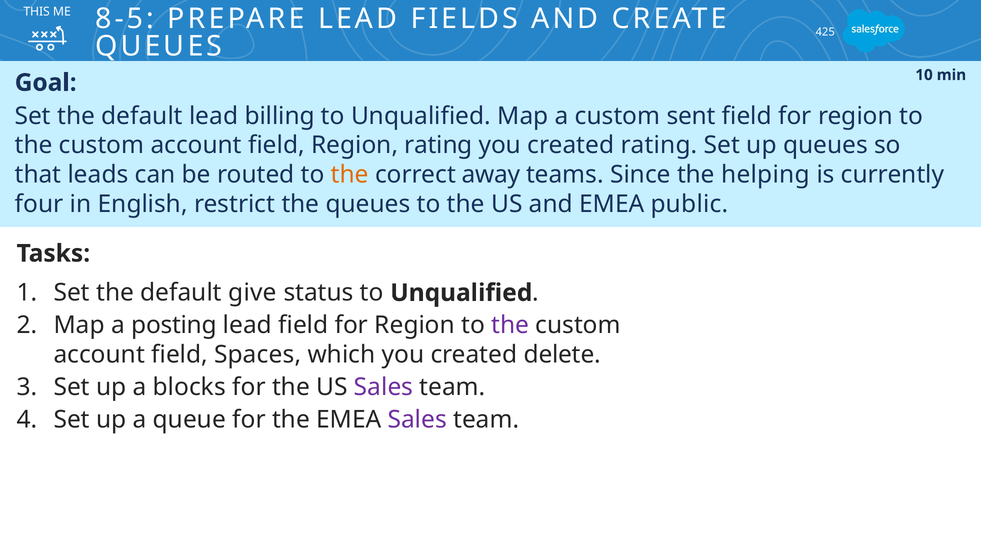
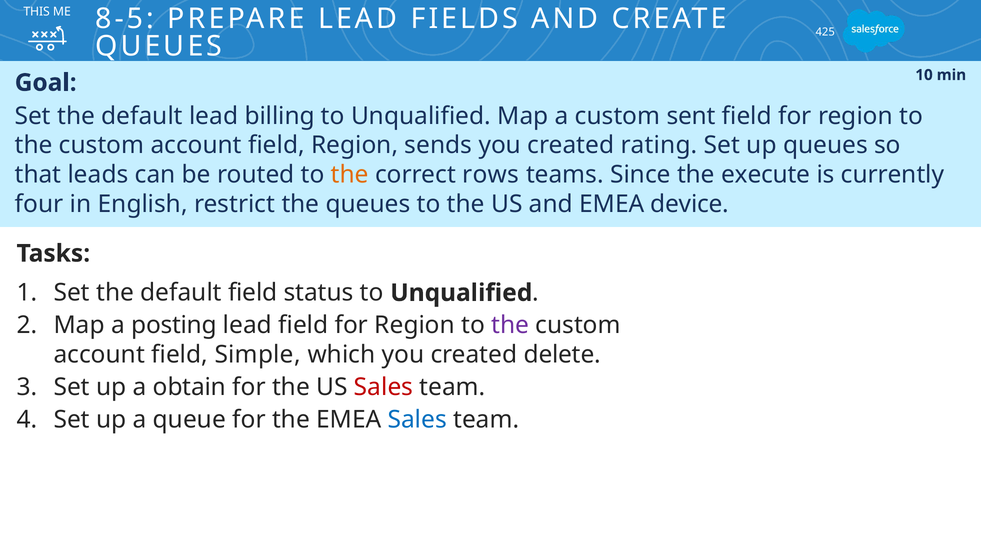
Region rating: rating -> sends
away: away -> rows
helping: helping -> execute
public: public -> device
default give: give -> field
Spaces: Spaces -> Simple
blocks: blocks -> obtain
Sales at (384, 387) colour: purple -> red
Sales at (417, 420) colour: purple -> blue
